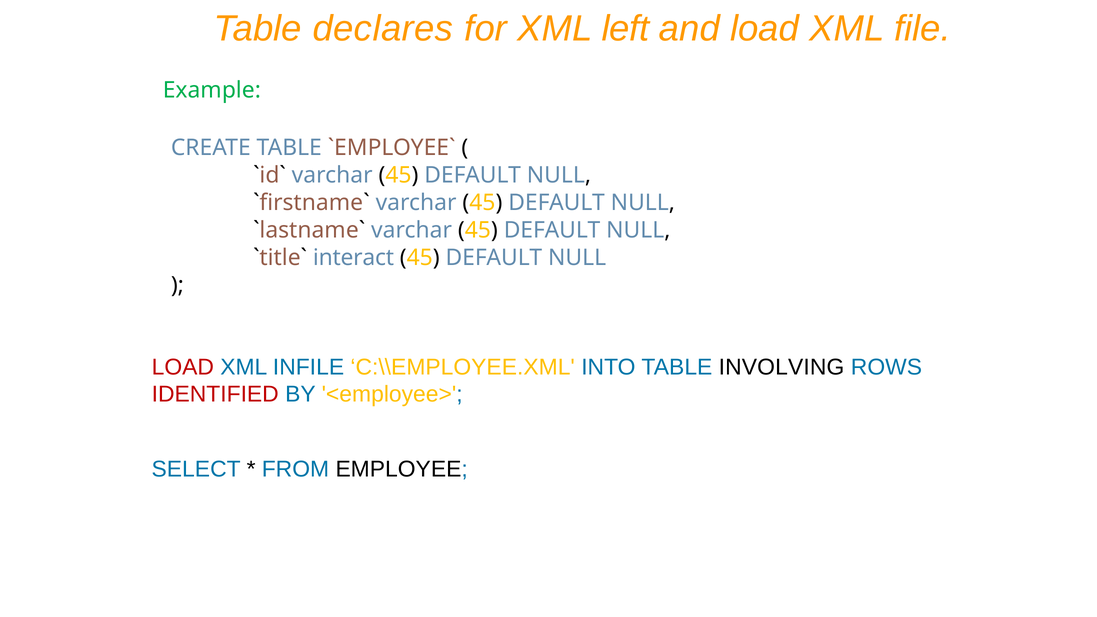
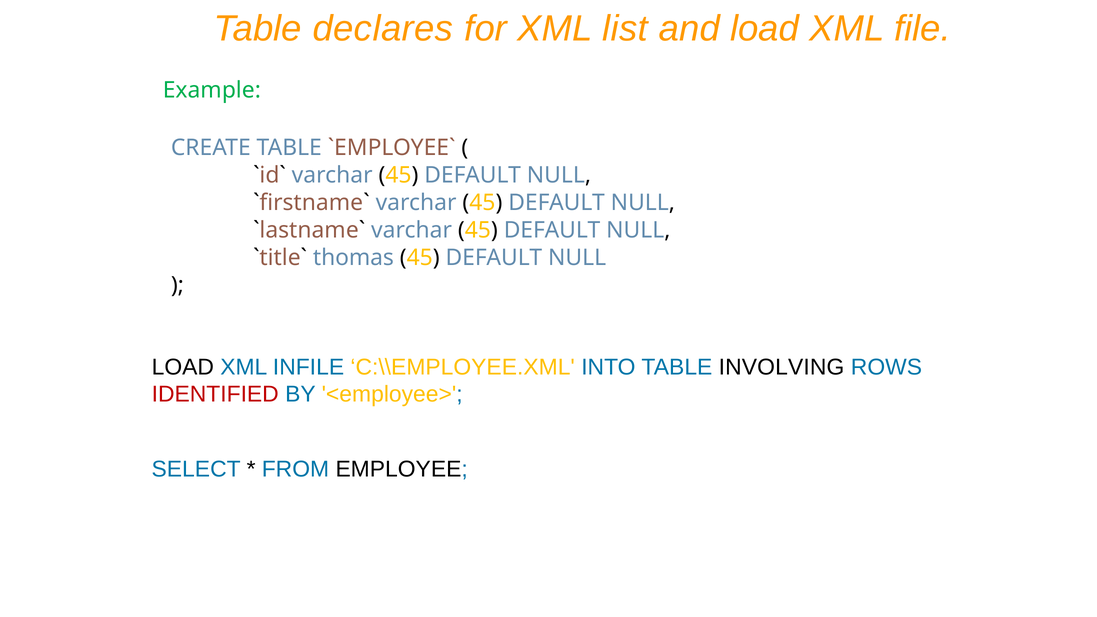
left: left -> list
interact: interact -> thomas
LOAD at (183, 367) colour: red -> black
